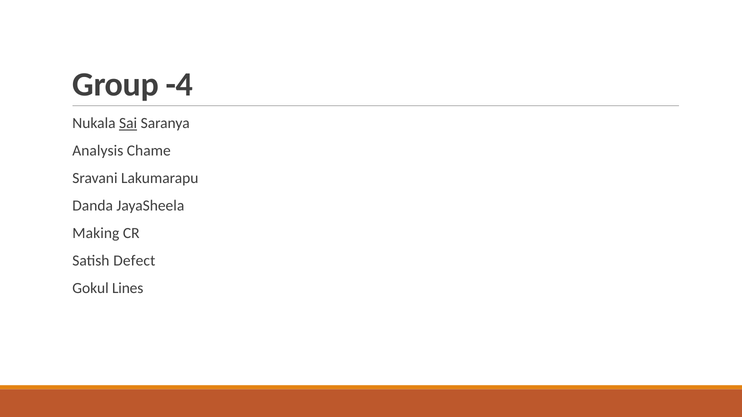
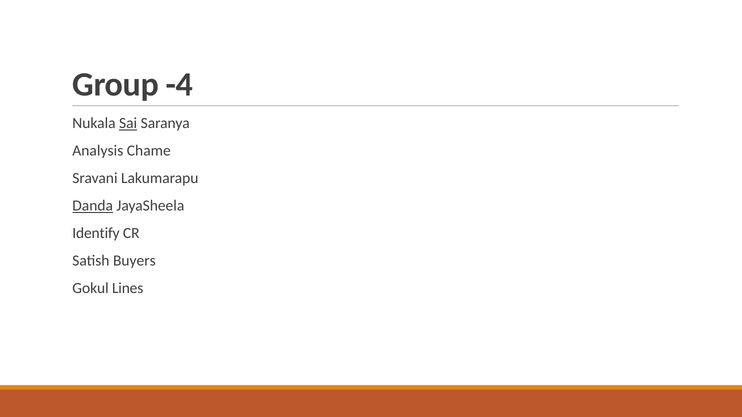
Danda underline: none -> present
Making: Making -> Identify
Defect: Defect -> Buyers
